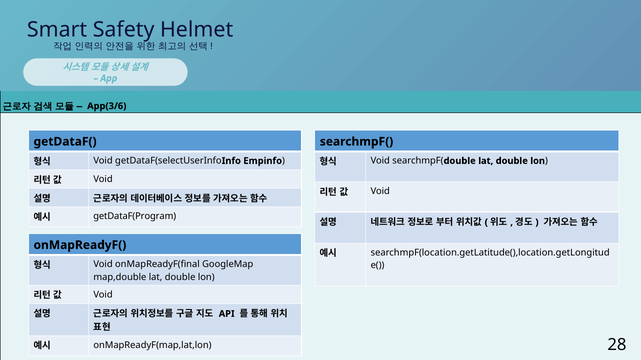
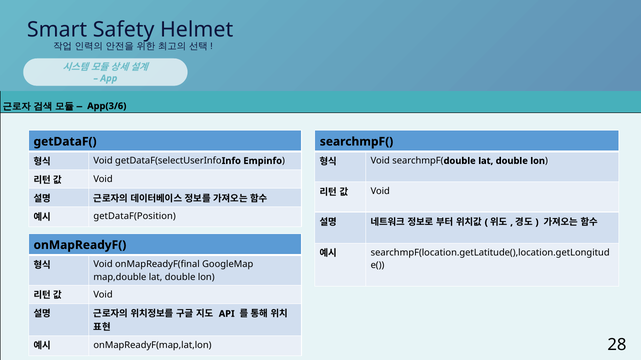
getDataF(Program: getDataF(Program -> getDataF(Position
